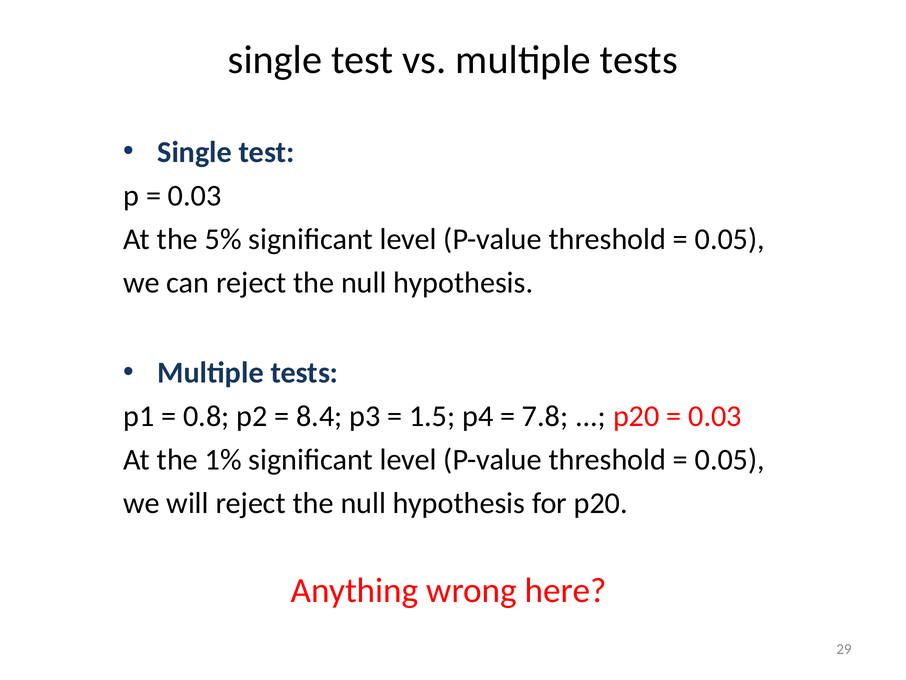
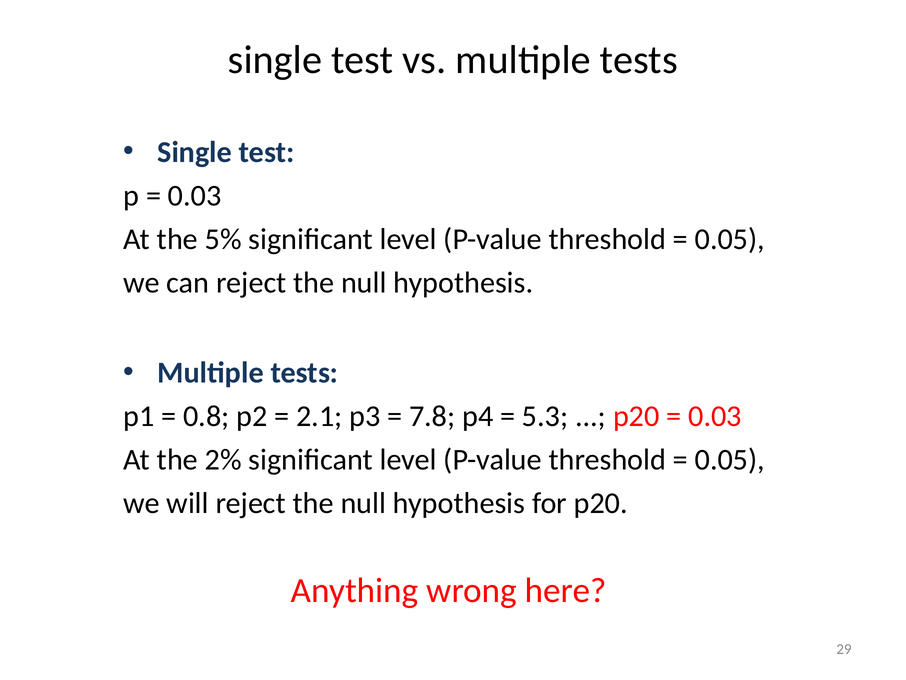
8.4: 8.4 -> 2.1
1.5: 1.5 -> 7.8
7.8: 7.8 -> 5.3
1%: 1% -> 2%
